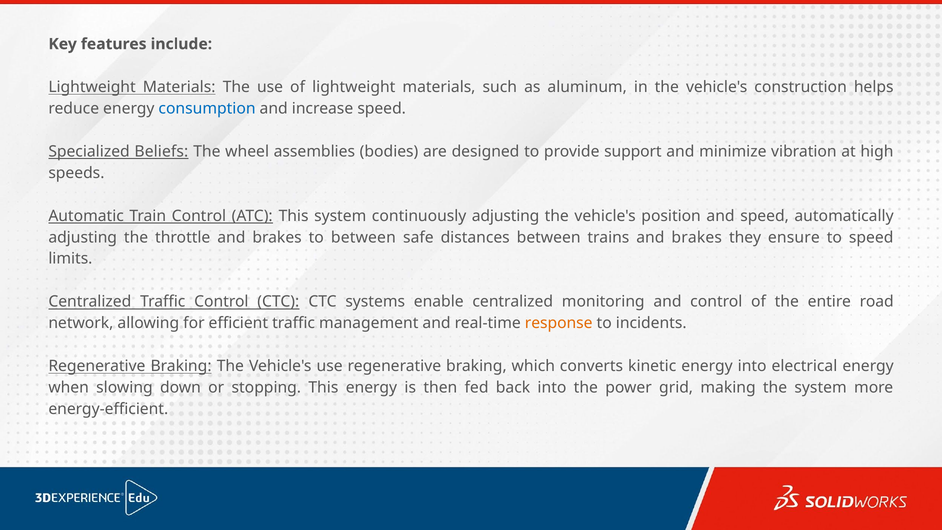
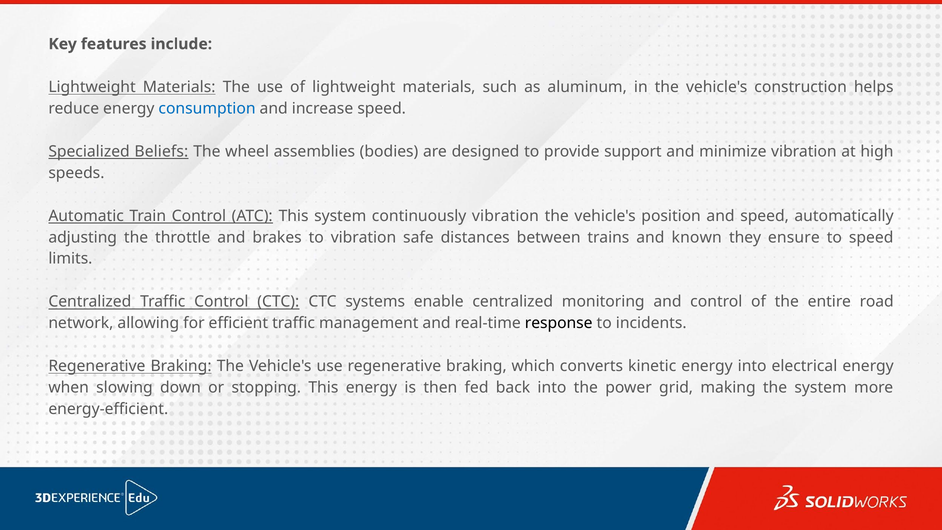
continuously adjusting: adjusting -> vibration
to between: between -> vibration
trains and brakes: brakes -> known
response colour: orange -> black
